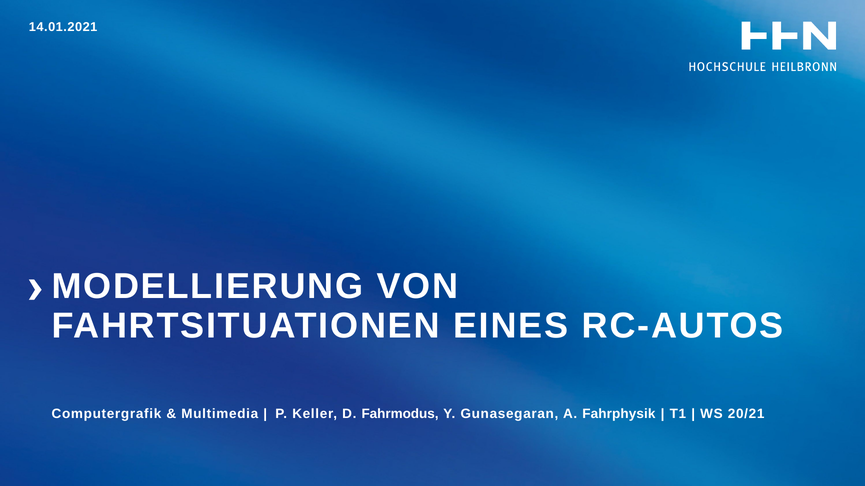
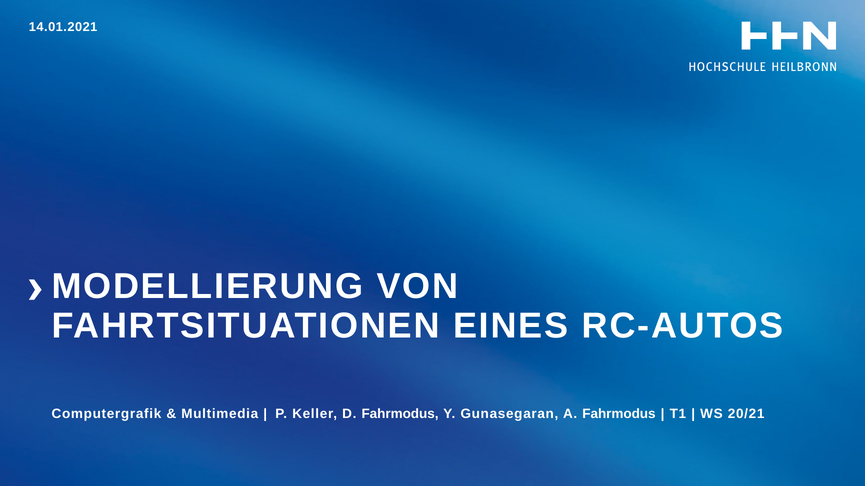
A Fahrphysik: Fahrphysik -> Fahrmodus
